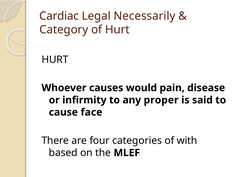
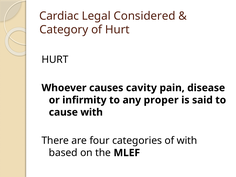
Necessarily: Necessarily -> Considered
would: would -> cavity
cause face: face -> with
